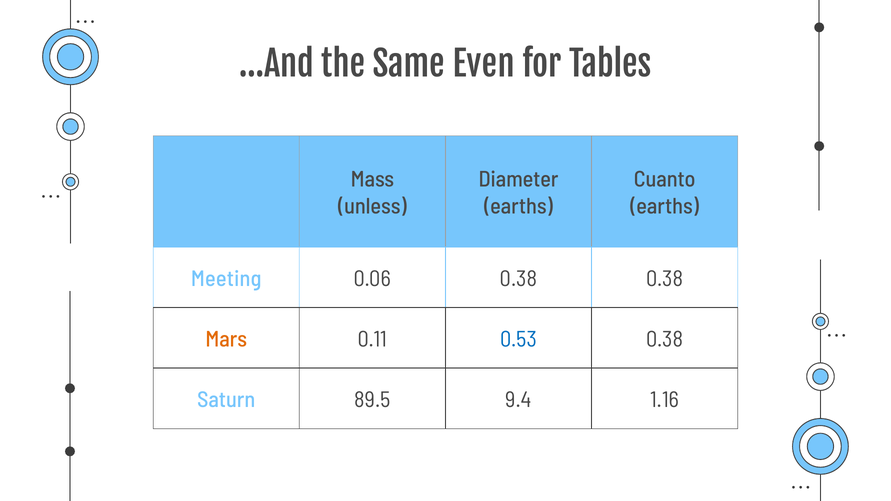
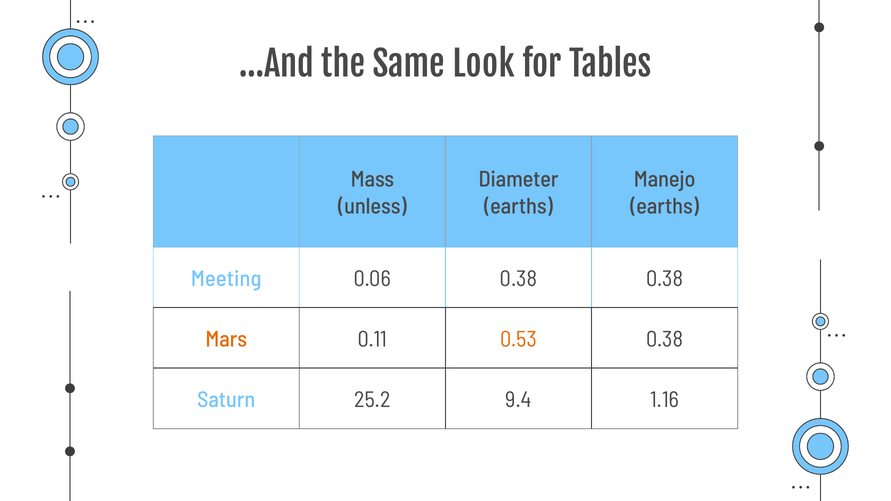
Even: Even -> Look
Cuanto: Cuanto -> Manejo
0.53 colour: blue -> orange
89.5: 89.5 -> 25.2
